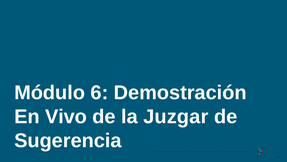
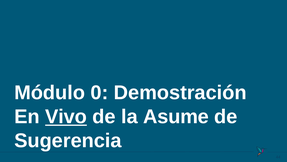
6: 6 -> 0
Vivo underline: none -> present
Juzgar: Juzgar -> Asume
